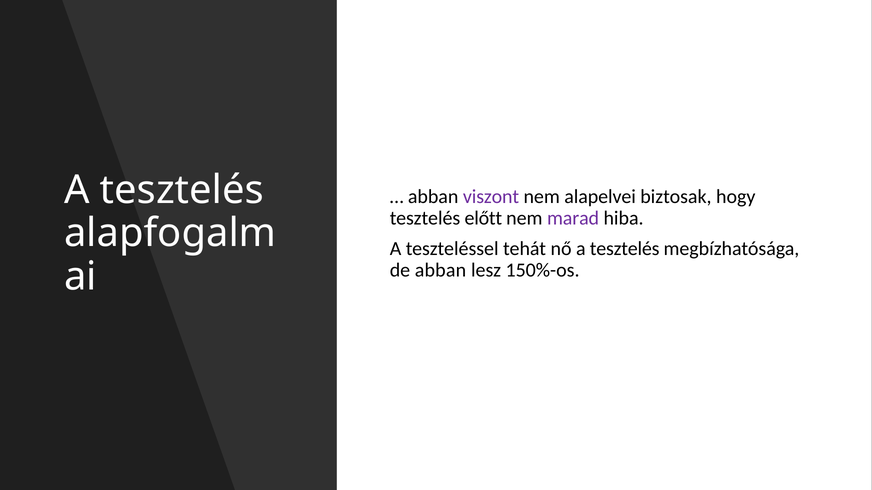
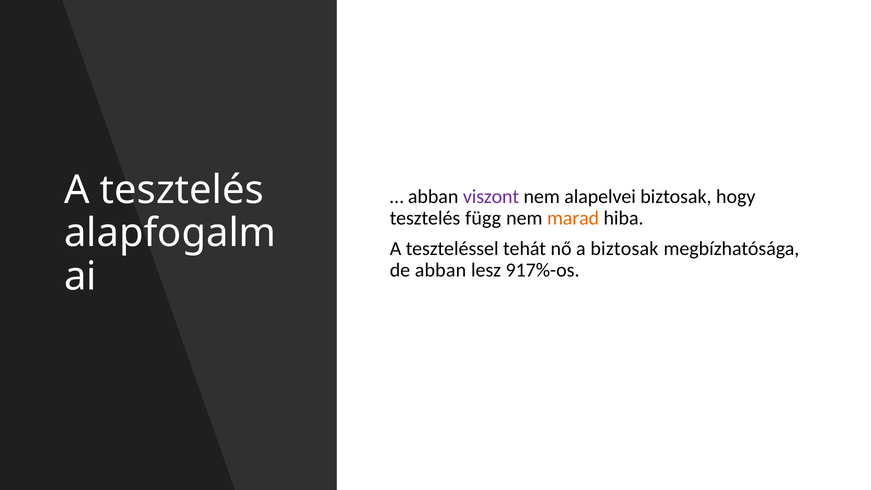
előtt: előtt -> függ
marad colour: purple -> orange
nő a tesztelés: tesztelés -> biztosak
150%-os: 150%-os -> 917%-os
